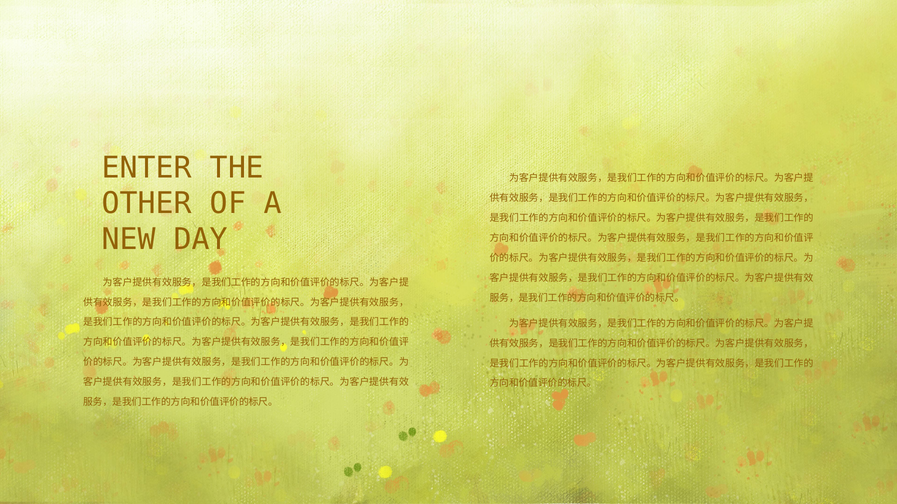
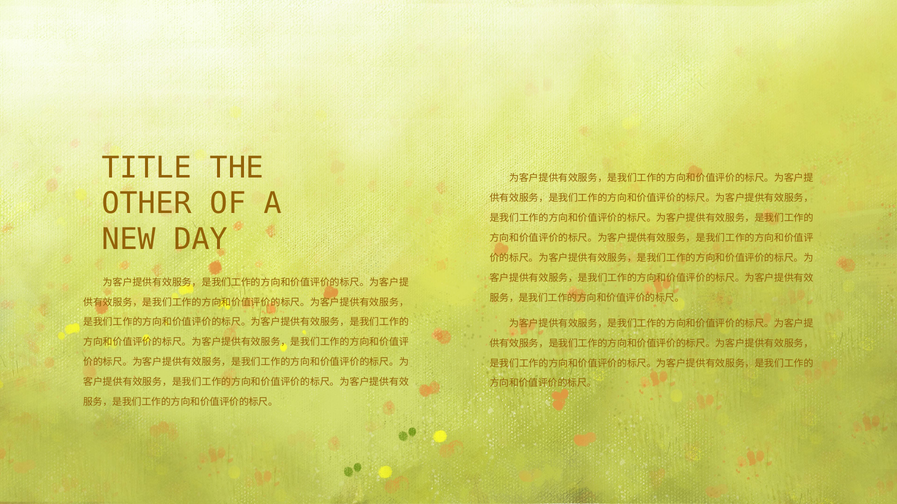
ENTER: ENTER -> TITLE
